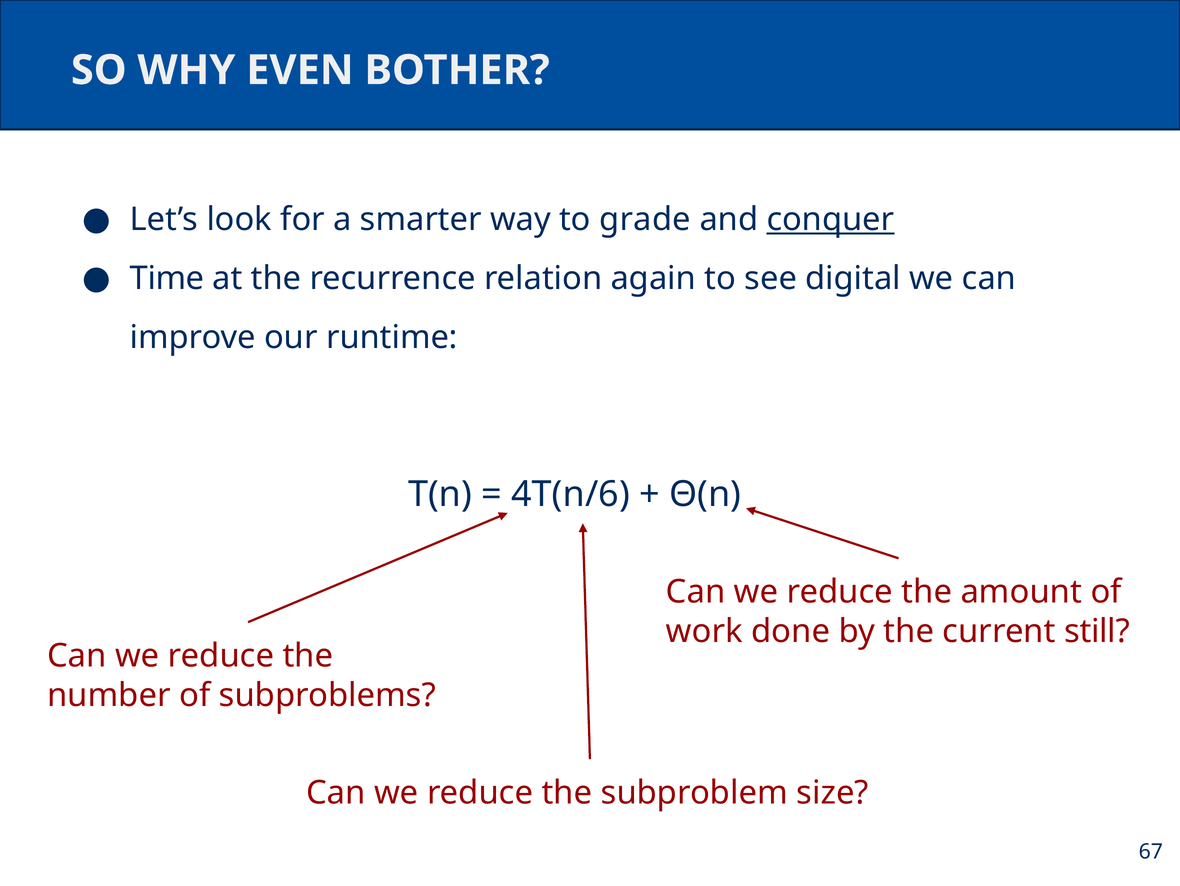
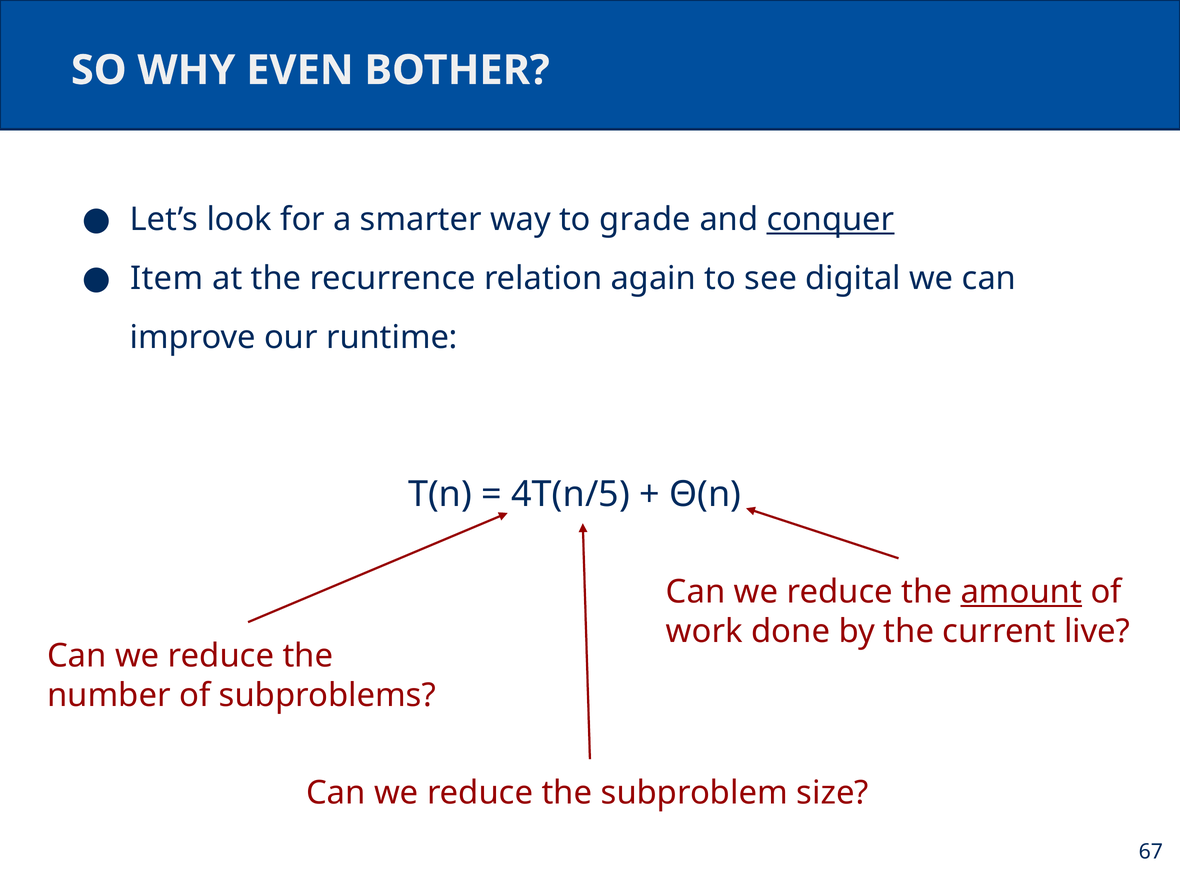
Time: Time -> Item
4T(n/6: 4T(n/6 -> 4T(n/5
amount underline: none -> present
still: still -> live
